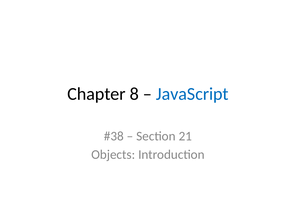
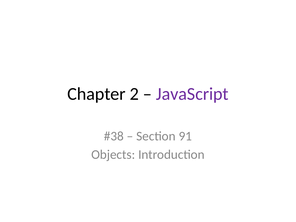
8: 8 -> 2
JavaScript colour: blue -> purple
21: 21 -> 91
